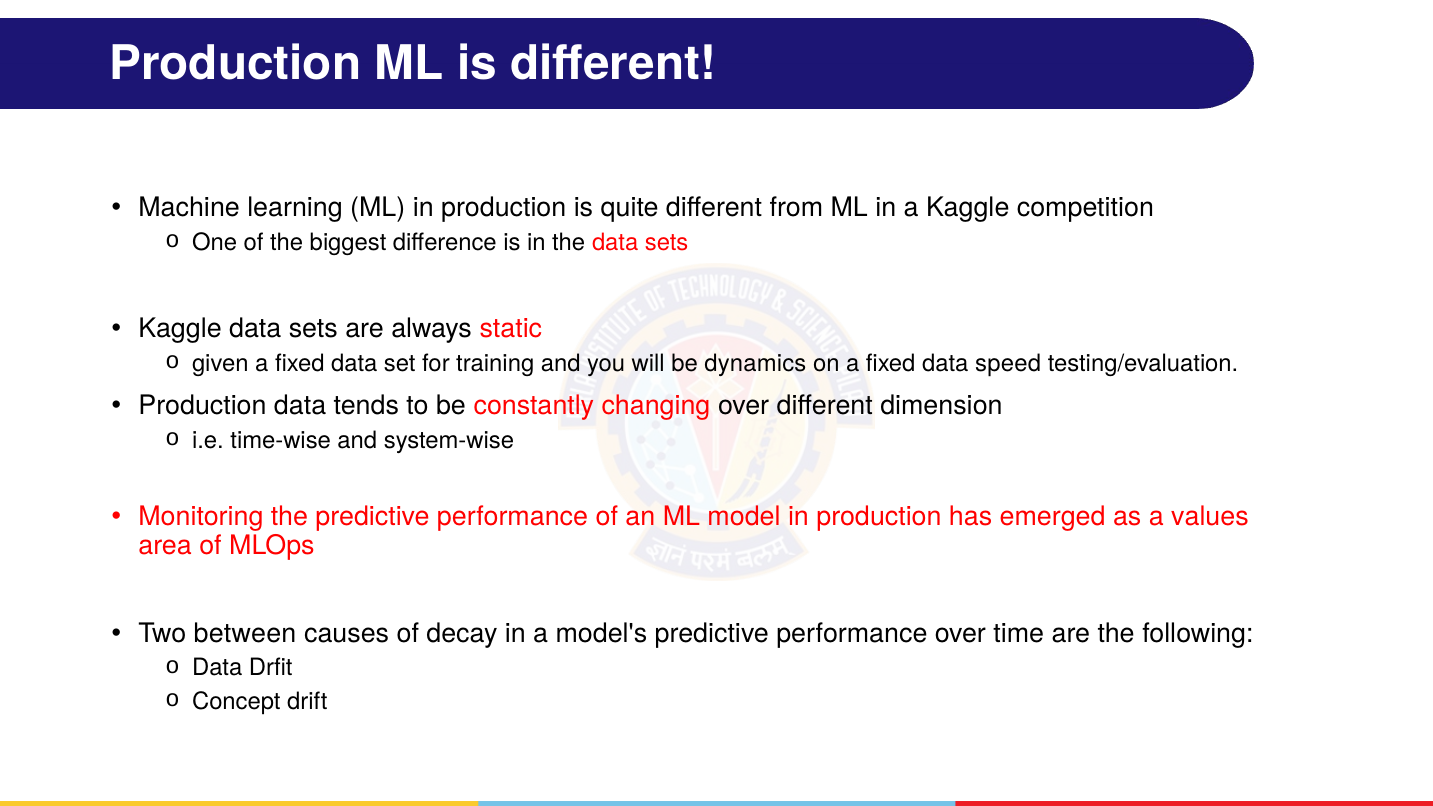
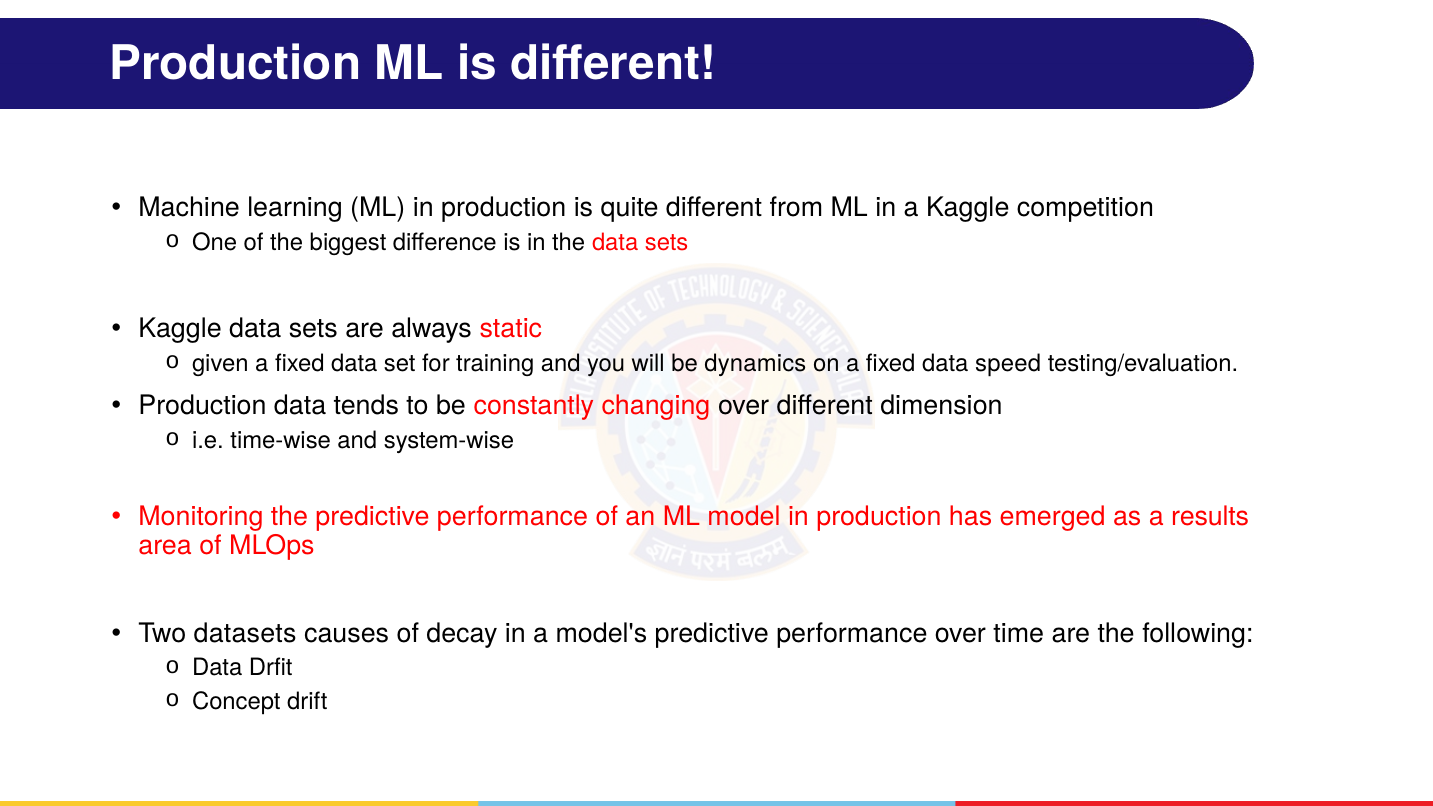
values: values -> results
between: between -> datasets
